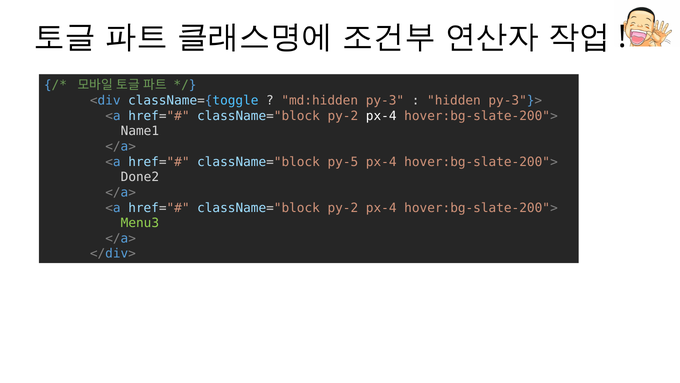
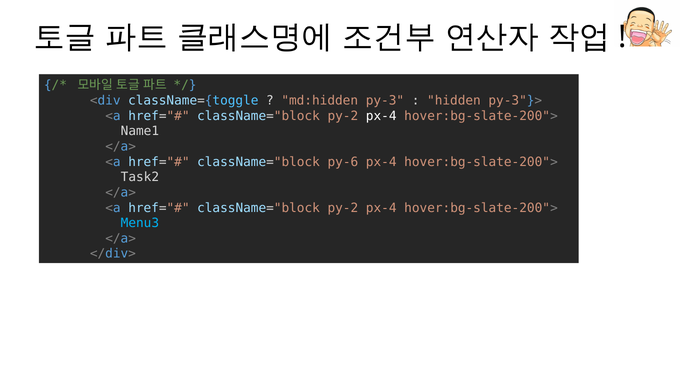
py-5: py-5 -> py-6
Done2: Done2 -> Task2
Menu3 colour: light green -> light blue
